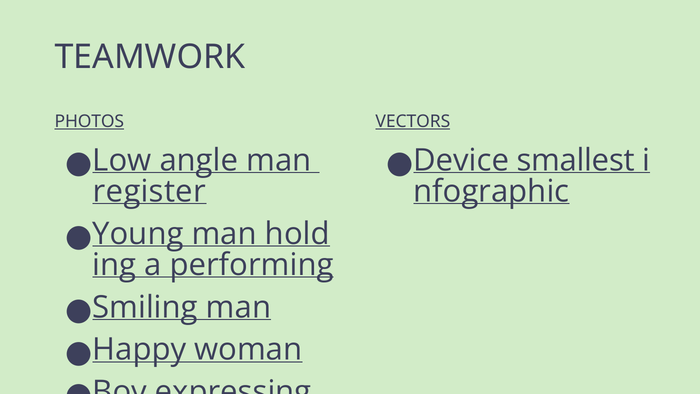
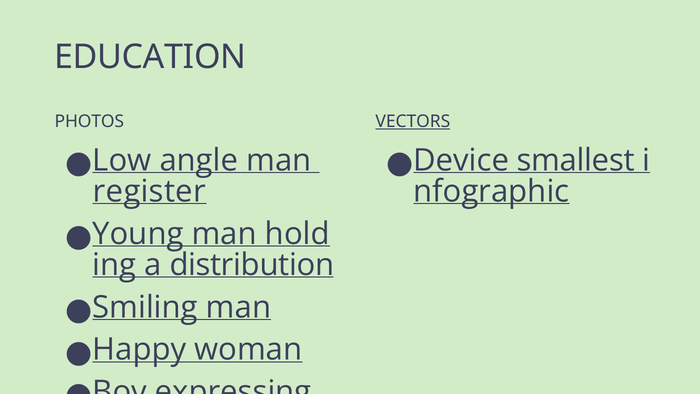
TEAMWORK: TEAMWORK -> EDUCATION
PHOTOS underline: present -> none
performing: performing -> distribution
